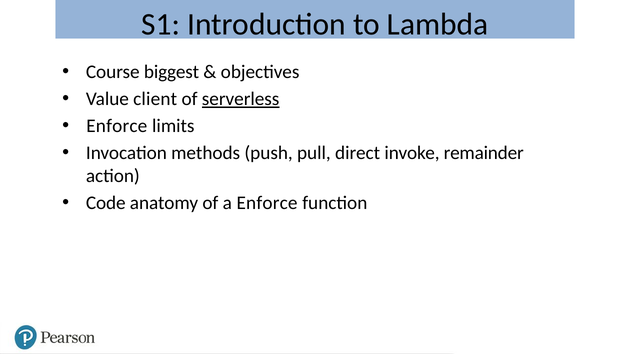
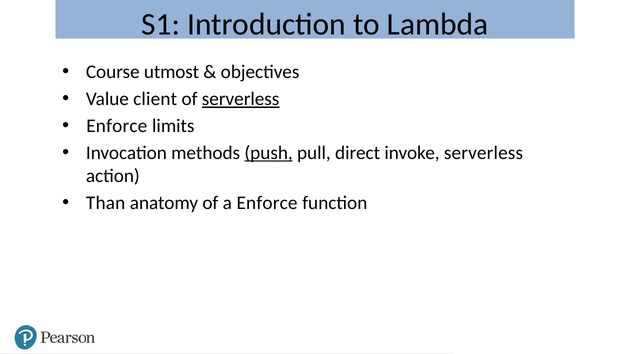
biggest: biggest -> utmost
push underline: none -> present
invoke remainder: remainder -> serverless
Code: Code -> Than
